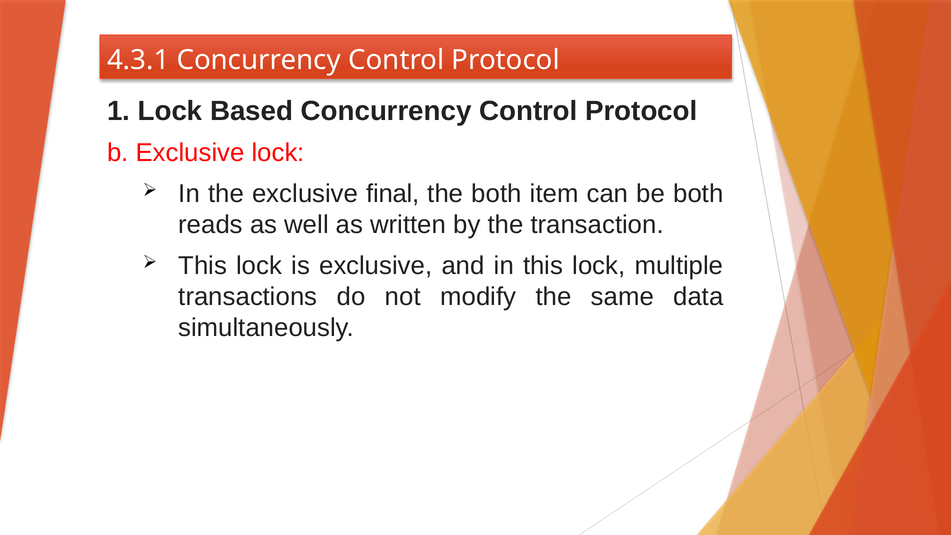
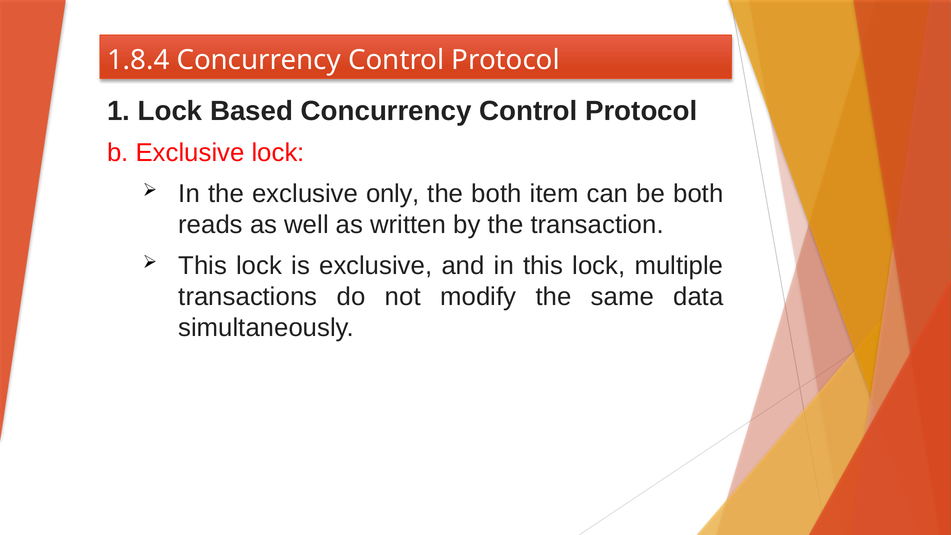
4.3.1: 4.3.1 -> 1.8.4
final: final -> only
